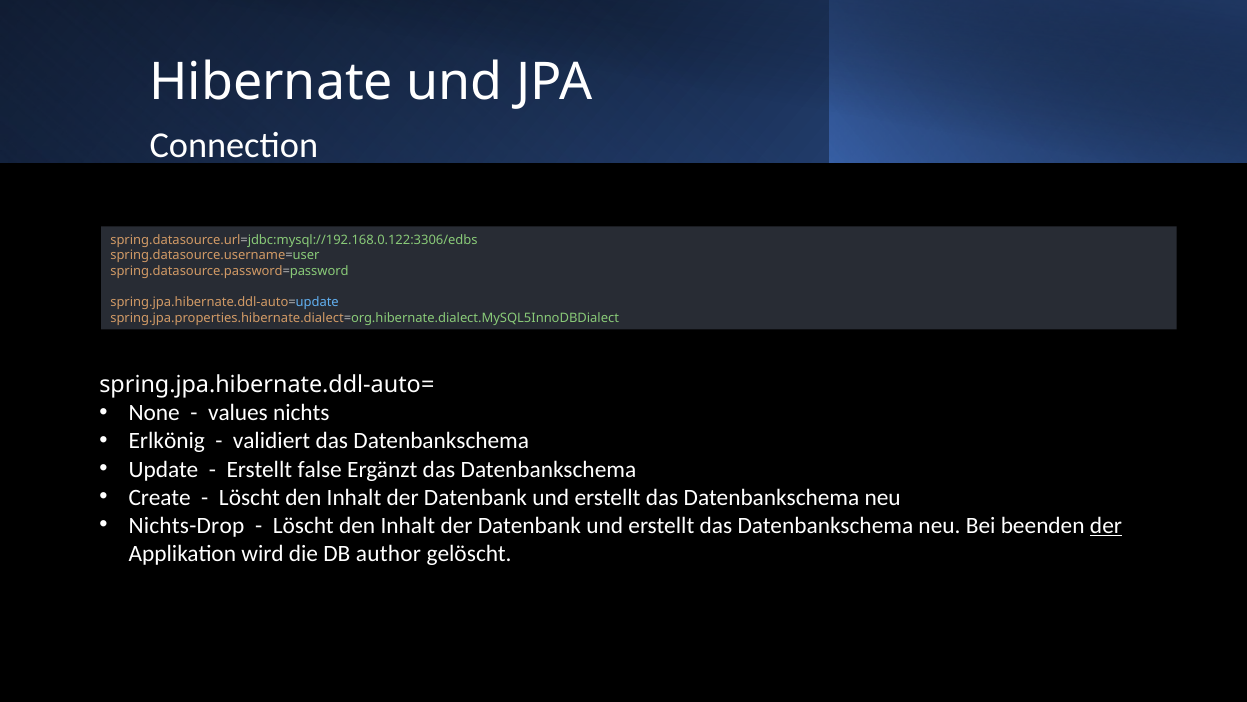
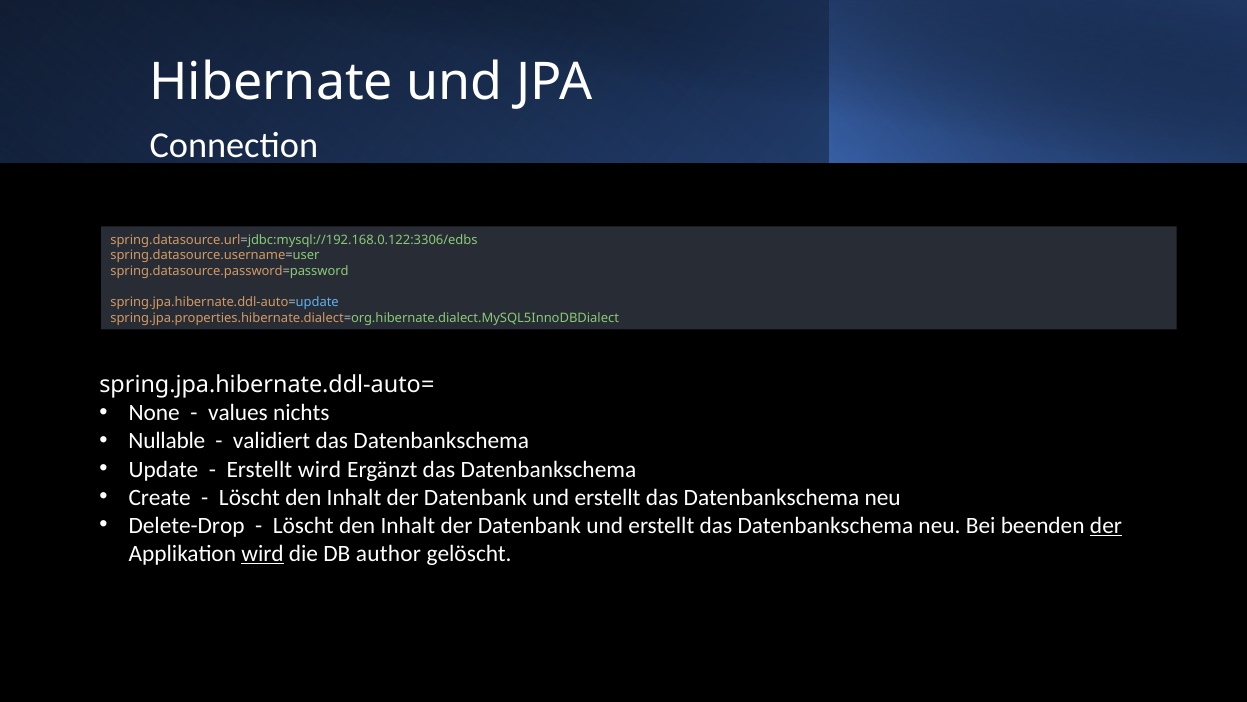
Erlkönig: Erlkönig -> Nullable
Erstellt false: false -> wird
Nichts-Drop: Nichts-Drop -> Delete-Drop
wird at (263, 553) underline: none -> present
